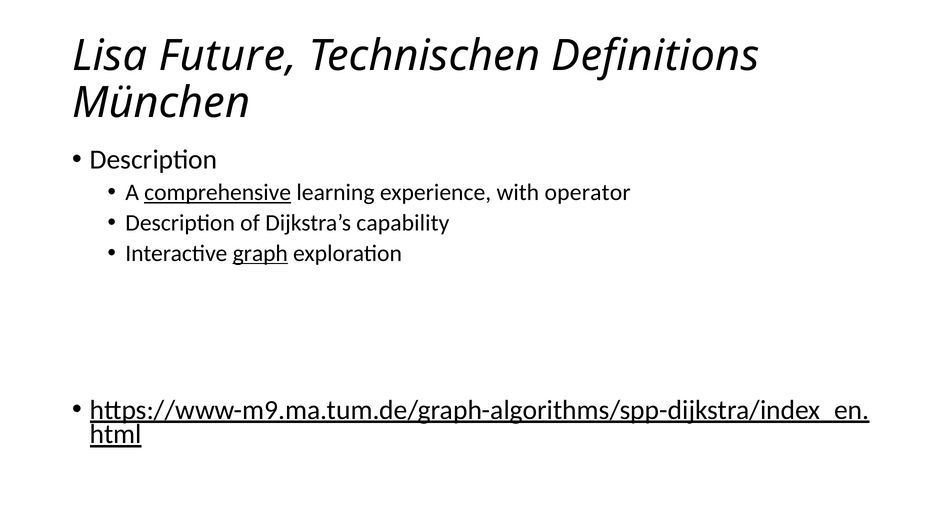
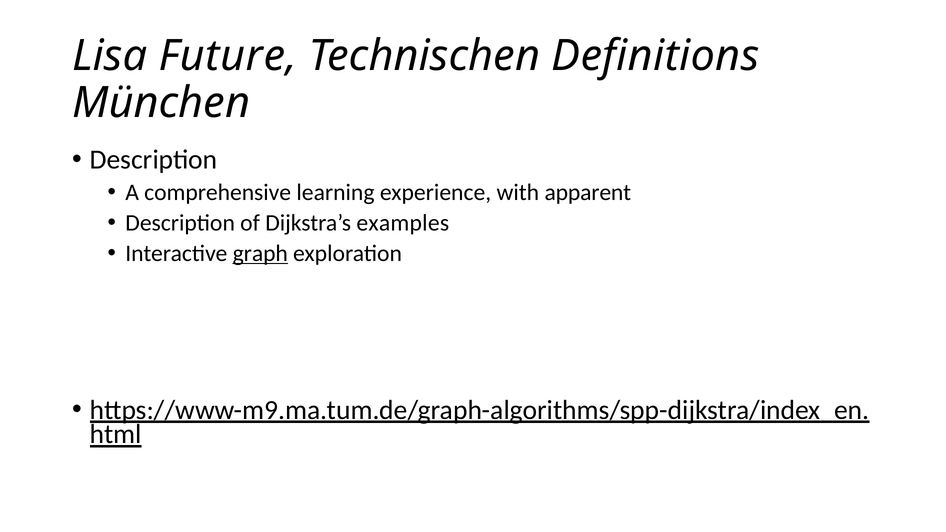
comprehensive underline: present -> none
operator: operator -> apparent
capability: capability -> examples
